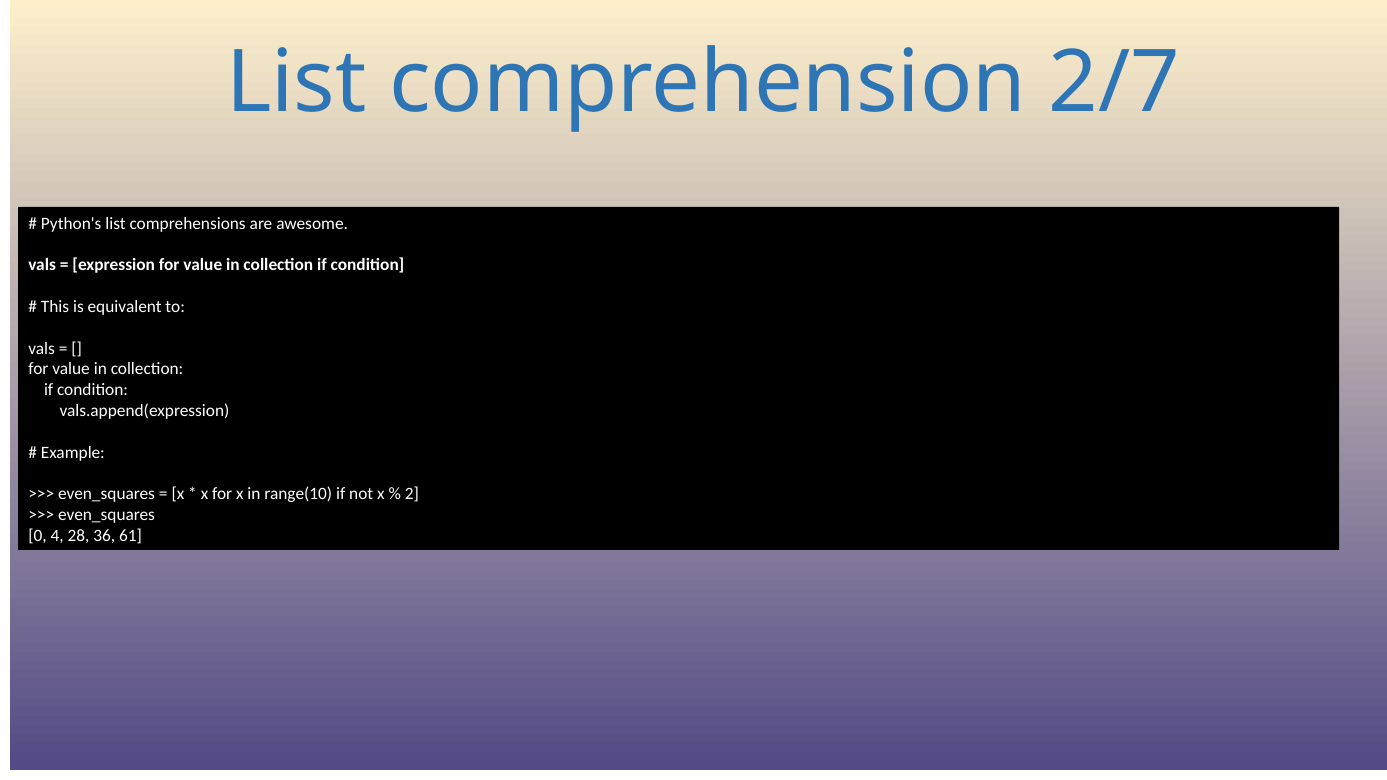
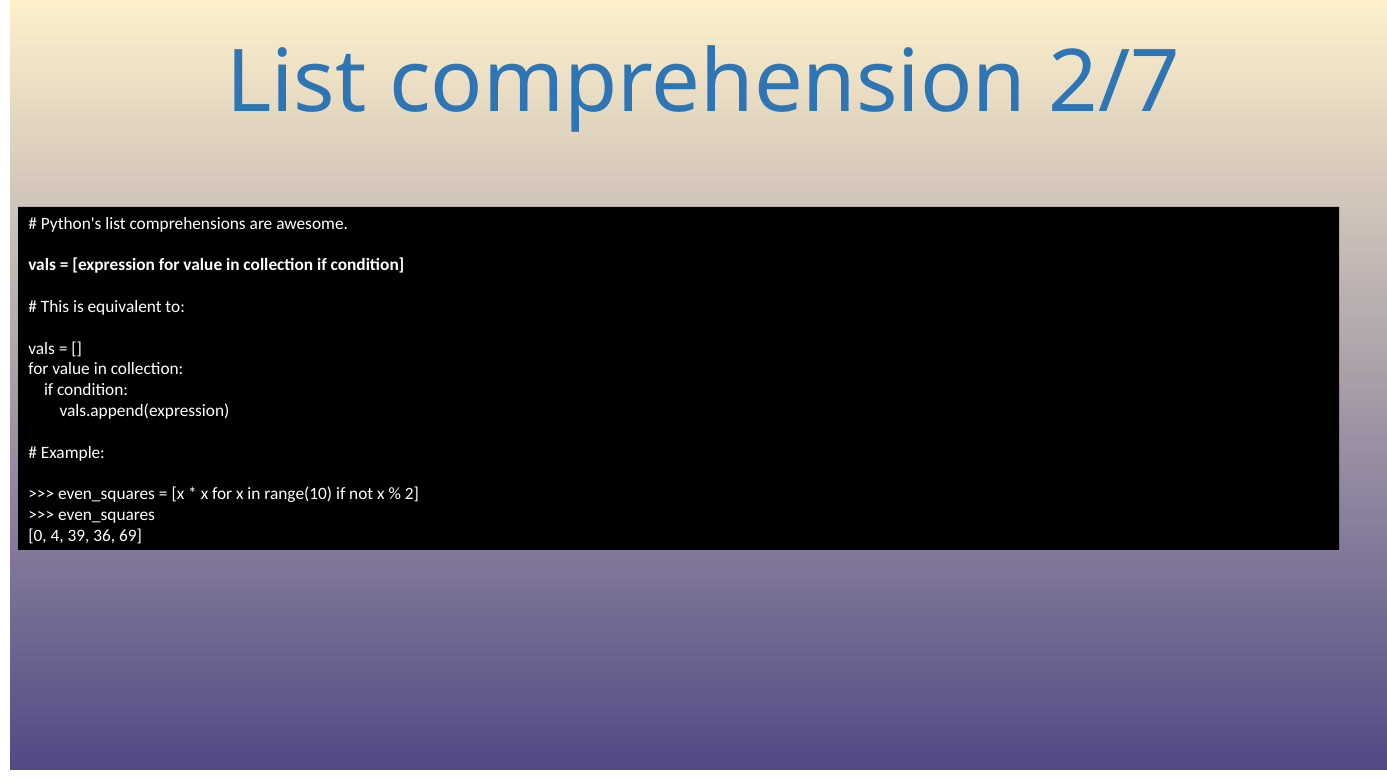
28: 28 -> 39
61: 61 -> 69
